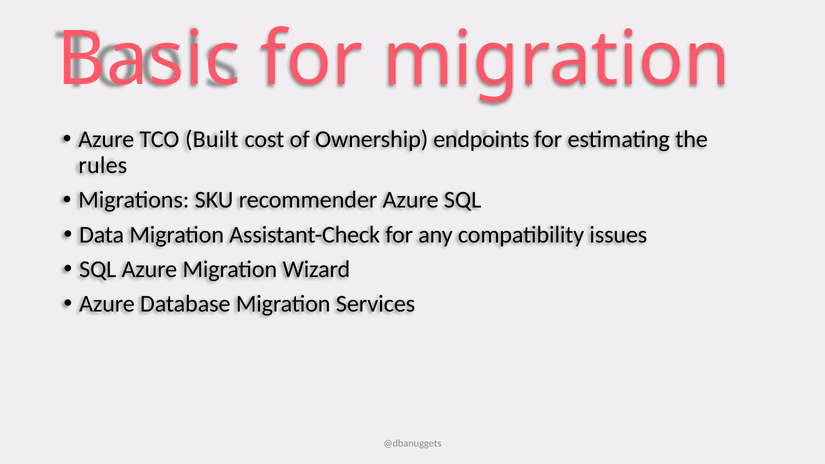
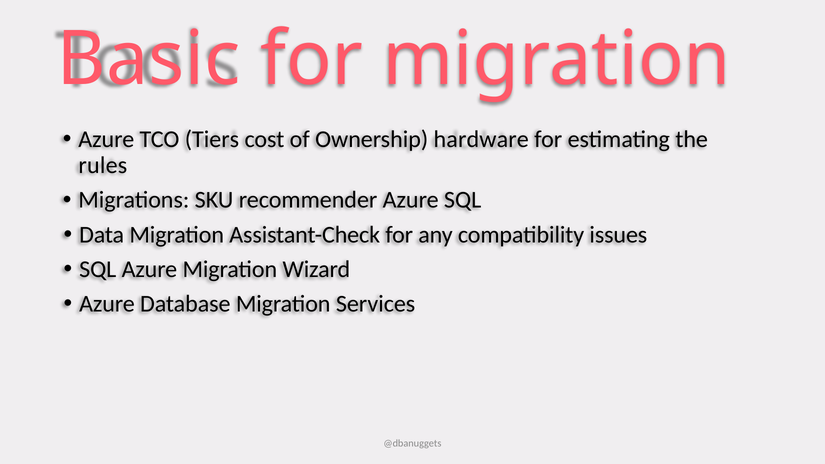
Built: Built -> Tiers
endpoints: endpoints -> hardware
